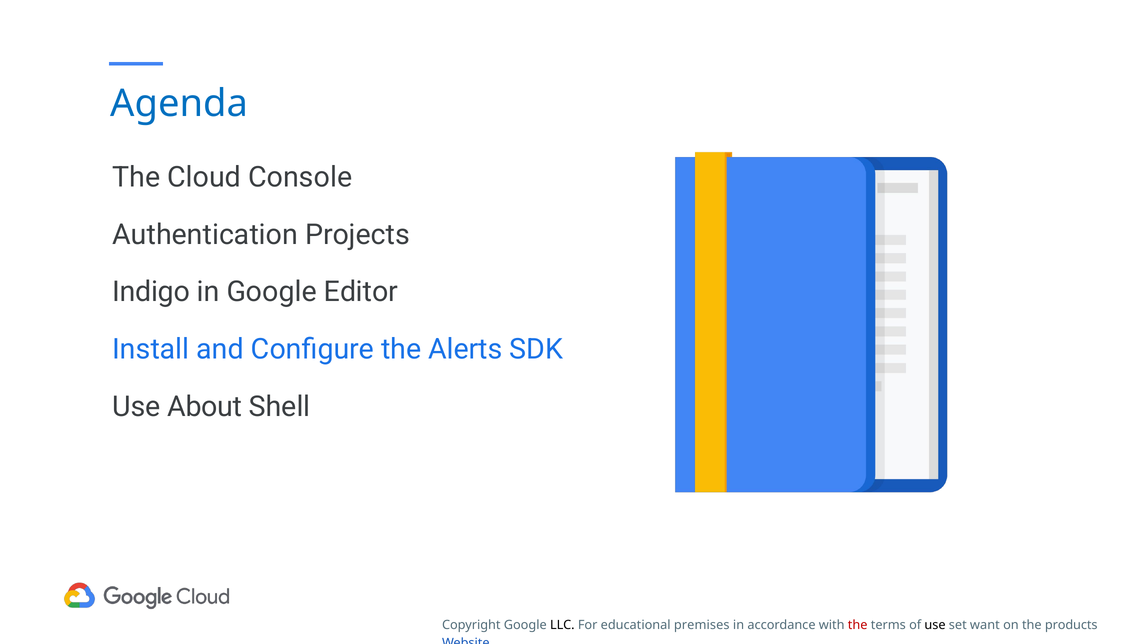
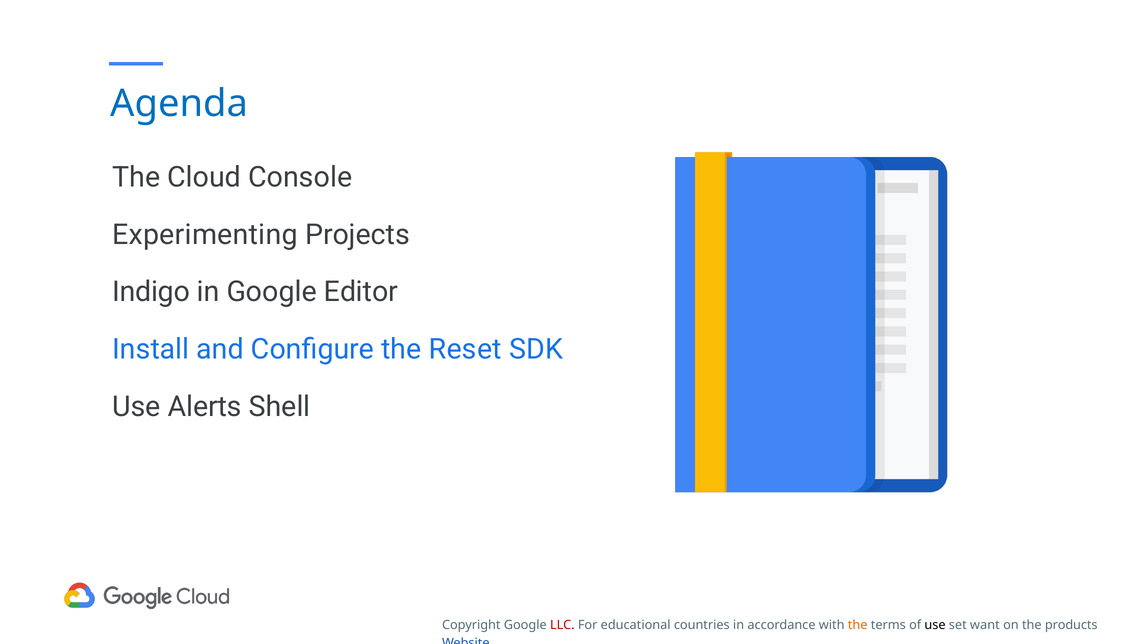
Authentication: Authentication -> Experimenting
Alerts: Alerts -> Reset
About: About -> Alerts
LLC colour: black -> red
premises: premises -> countries
the at (858, 625) colour: red -> orange
